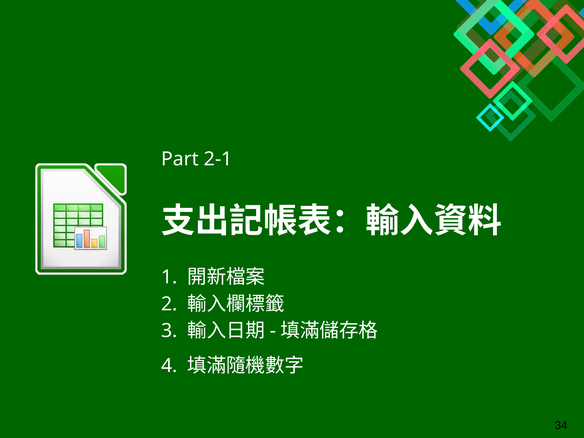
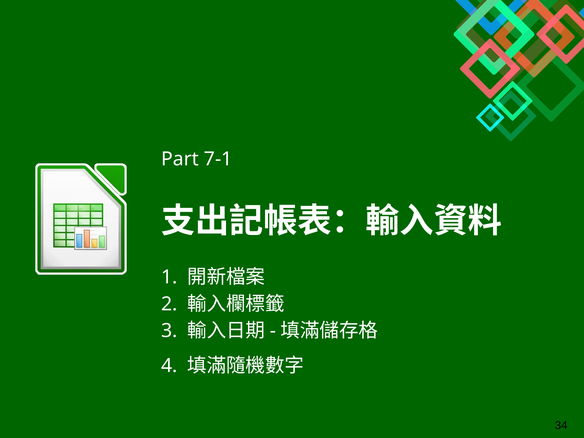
2-1: 2-1 -> 7-1
